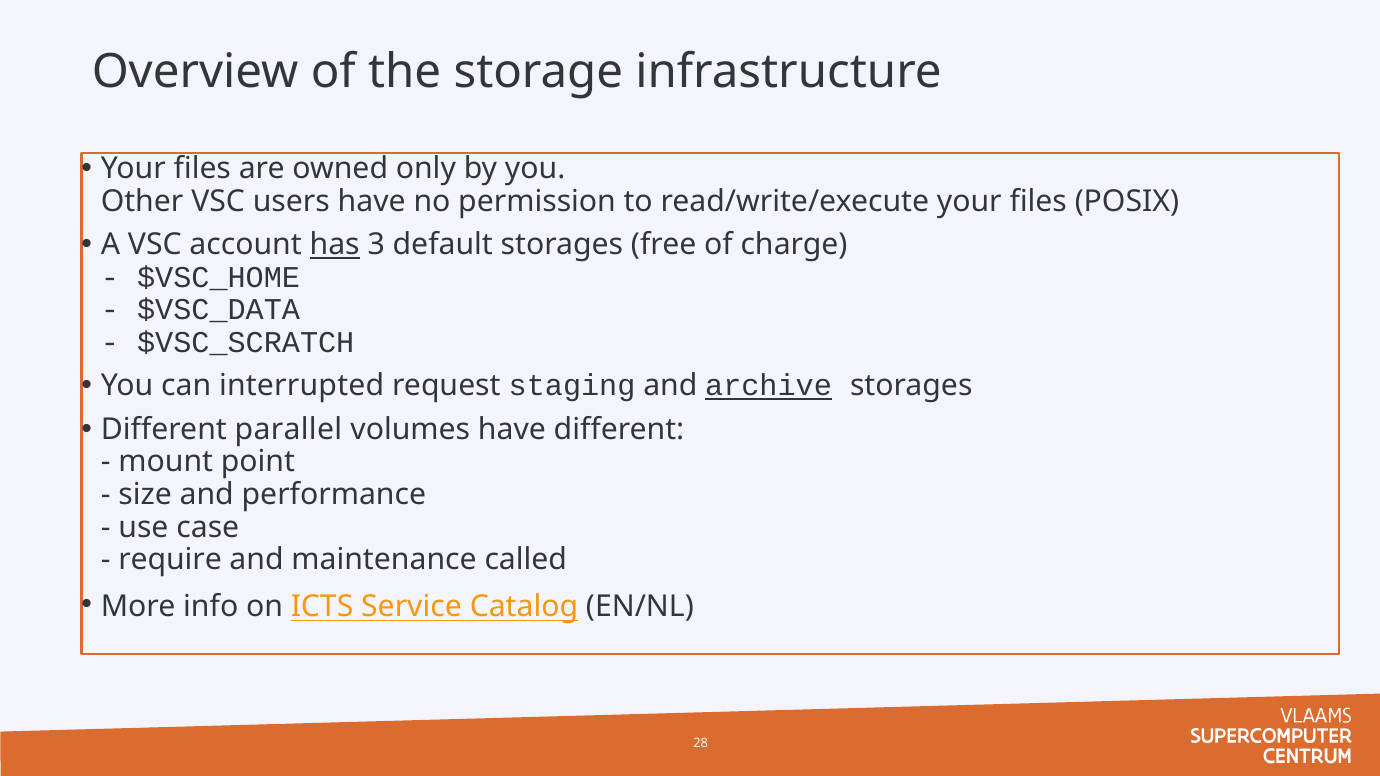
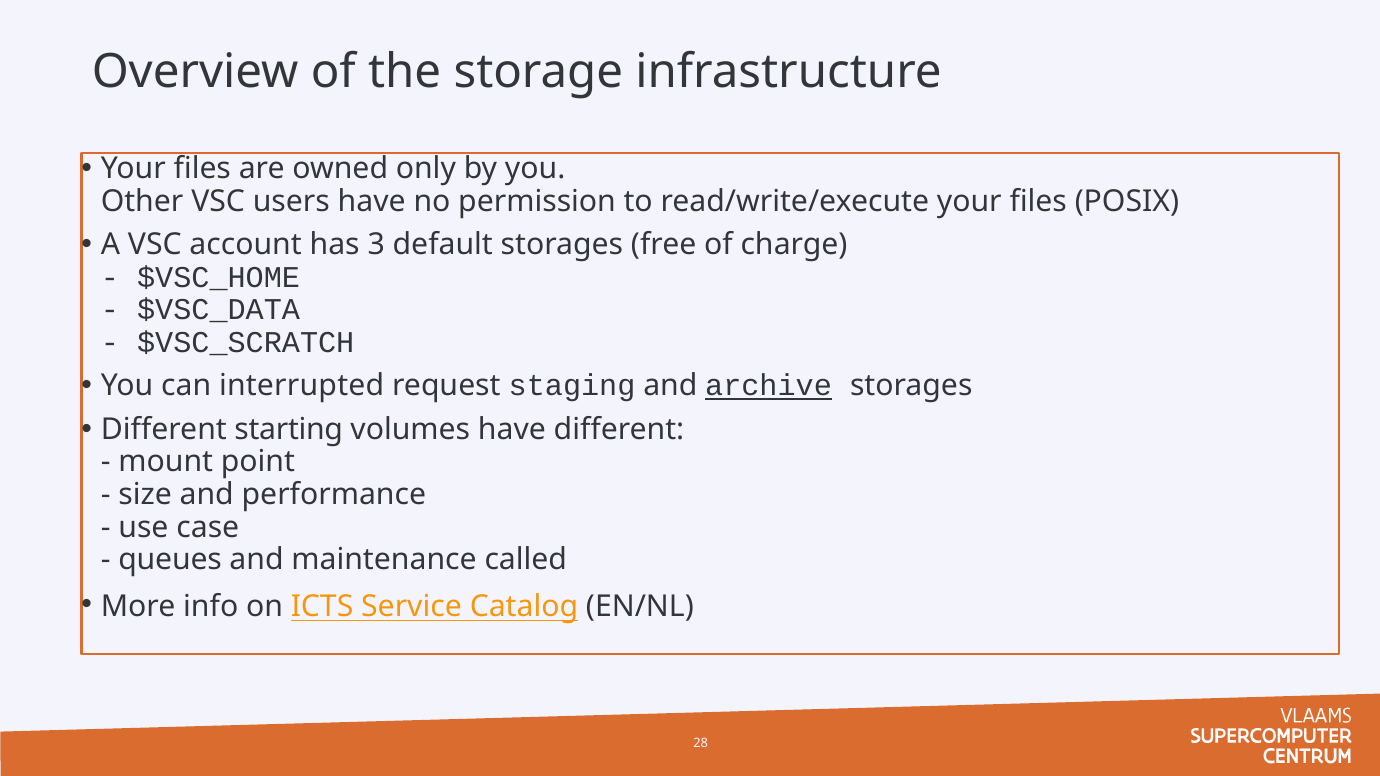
has underline: present -> none
parallel: parallel -> starting
require: require -> queues
